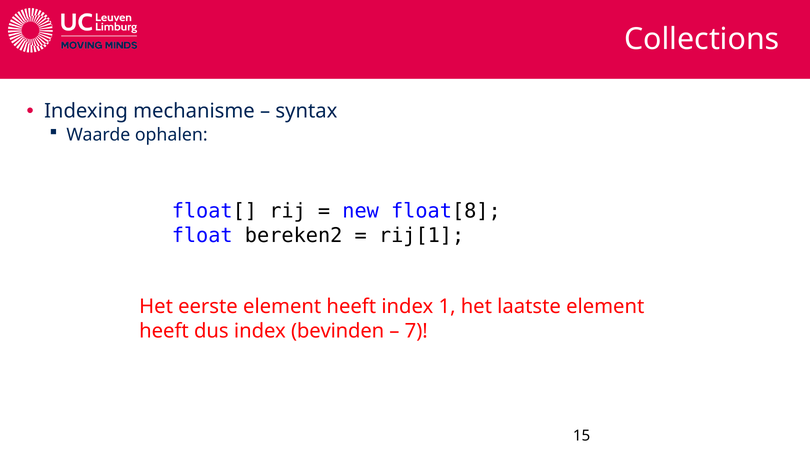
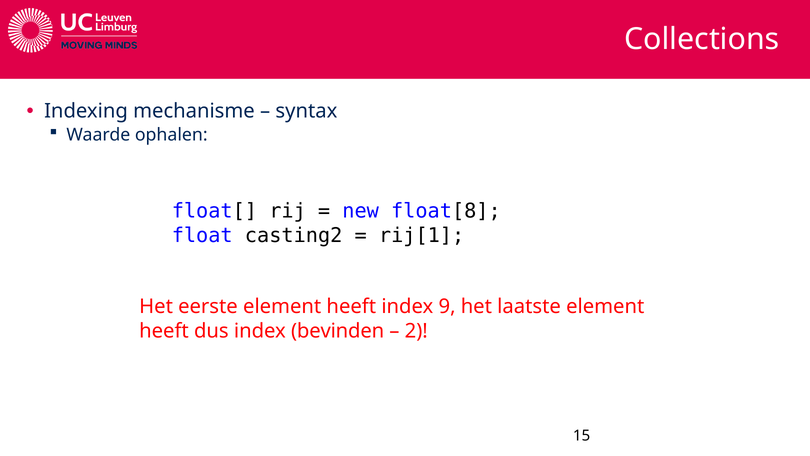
bereken2: bereken2 -> casting2
1: 1 -> 9
7: 7 -> 2
